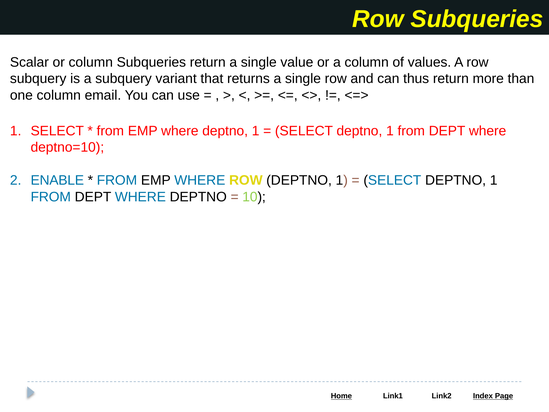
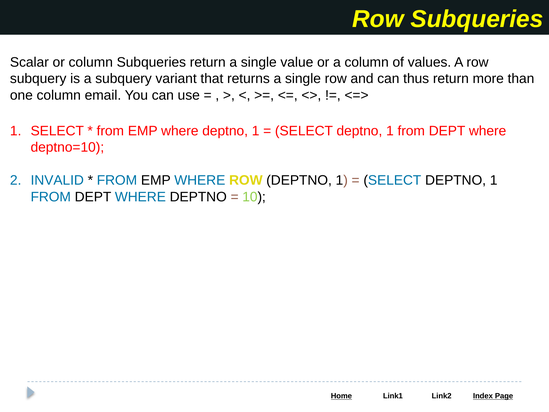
ENABLE: ENABLE -> INVALID
